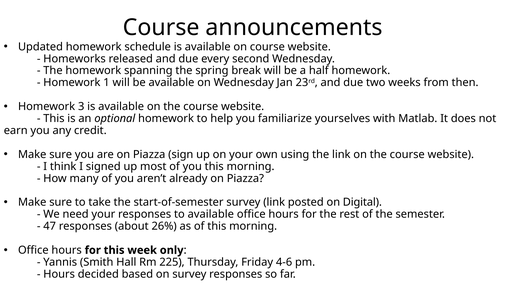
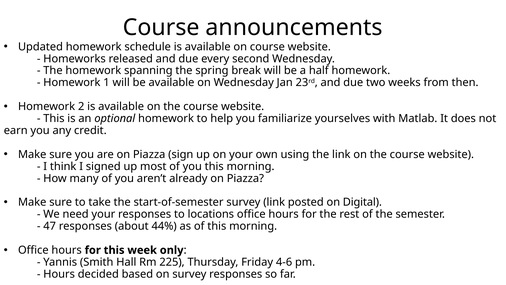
3: 3 -> 2
to available: available -> locations
26%: 26% -> 44%
